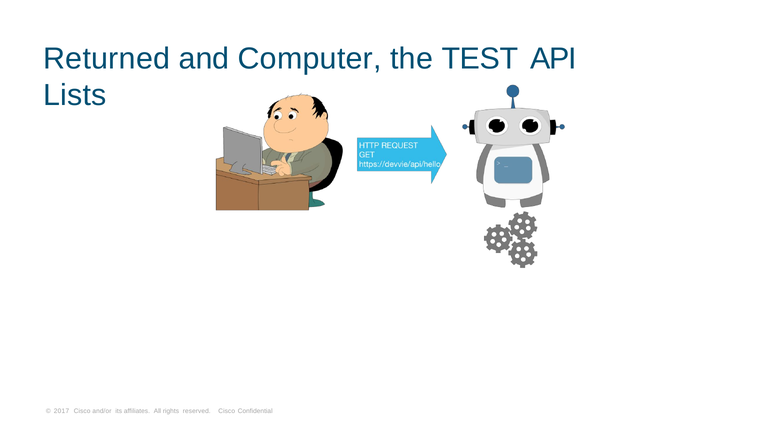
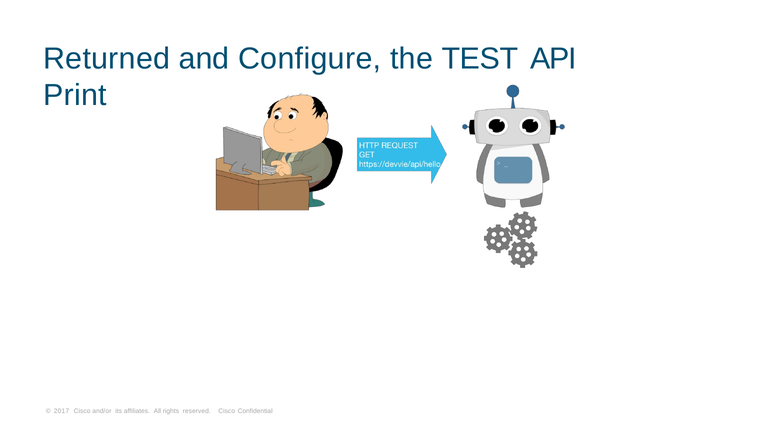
Computer: Computer -> Configure
Lists: Lists -> Print
